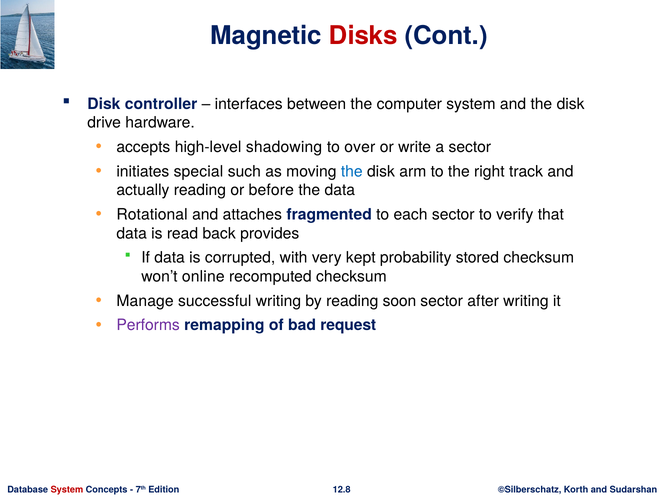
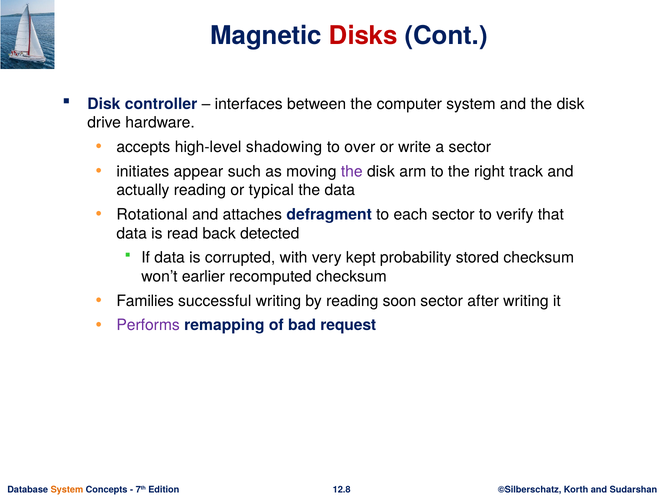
special: special -> appear
the at (352, 171) colour: blue -> purple
before: before -> typical
fragmented: fragmented -> defragment
provides: provides -> detected
online: online -> earlier
Manage: Manage -> Families
System at (67, 490) colour: red -> orange
